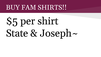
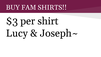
$5: $5 -> $3
State: State -> Lucy
